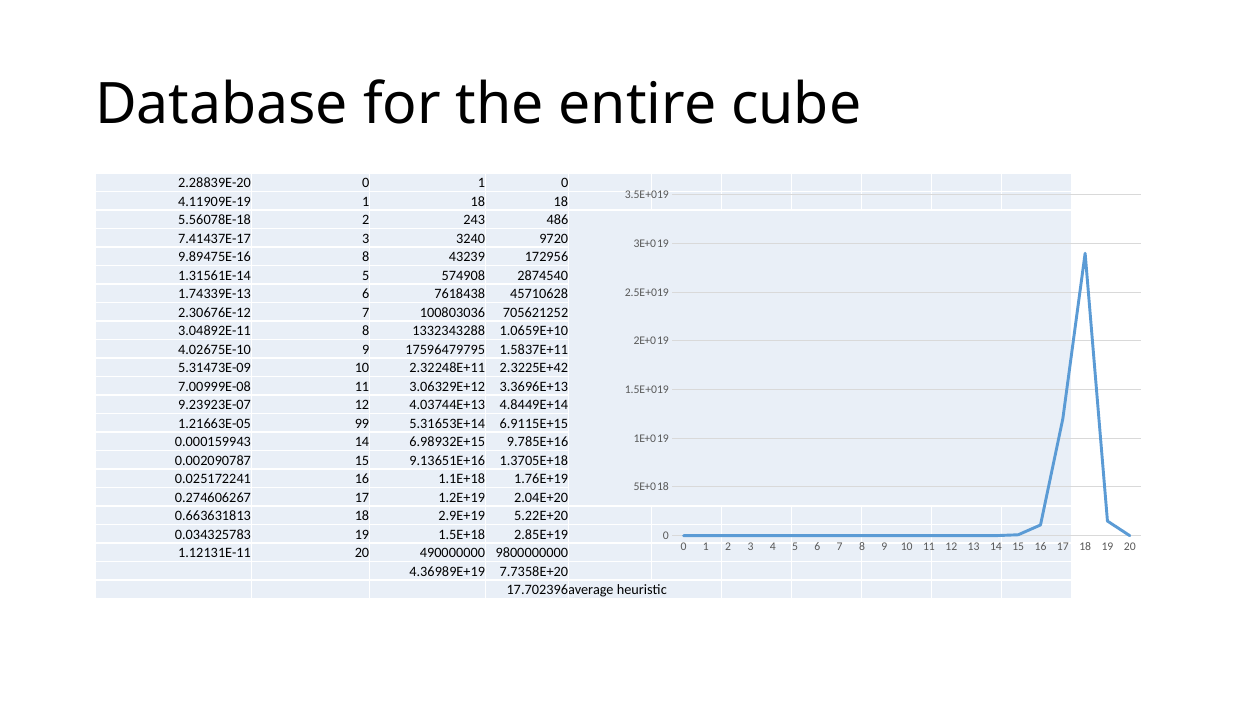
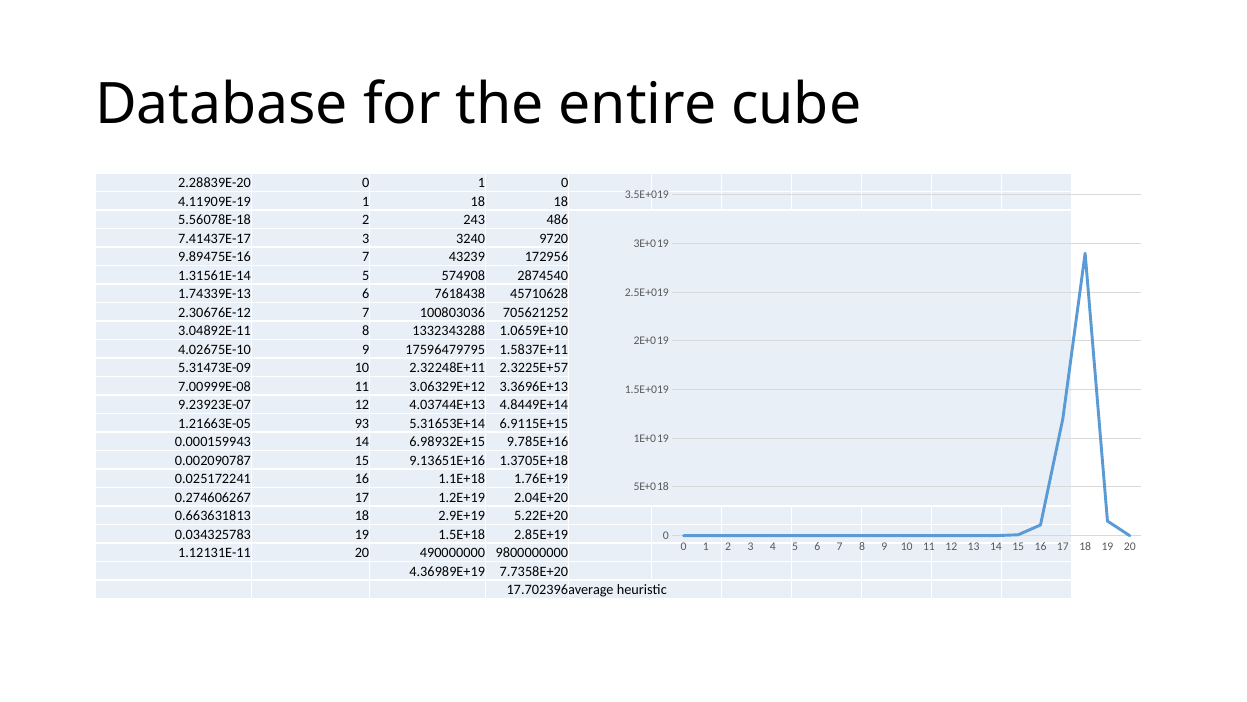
9.89475E-16 8: 8 -> 7
2.3225E+42: 2.3225E+42 -> 2.3225E+57
99: 99 -> 93
